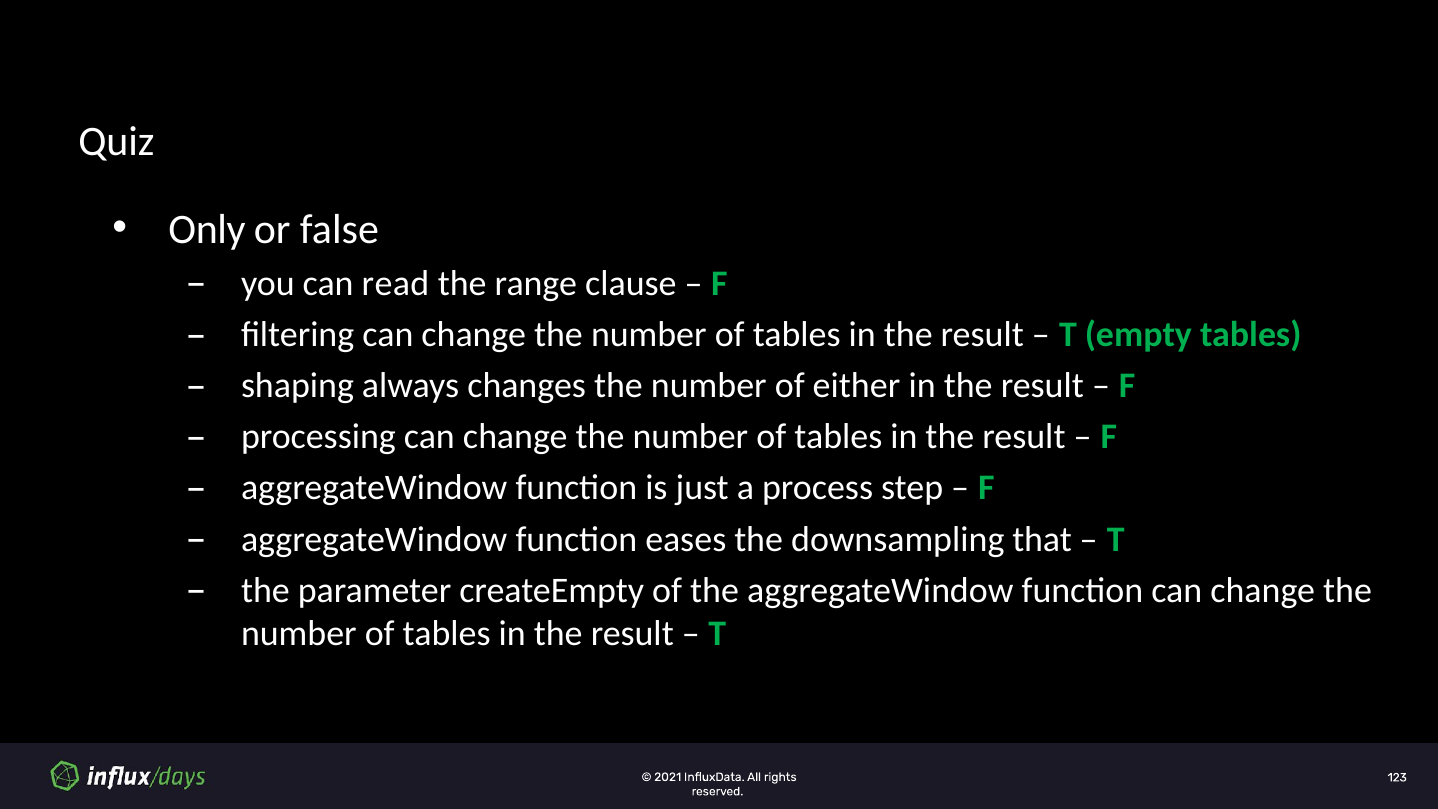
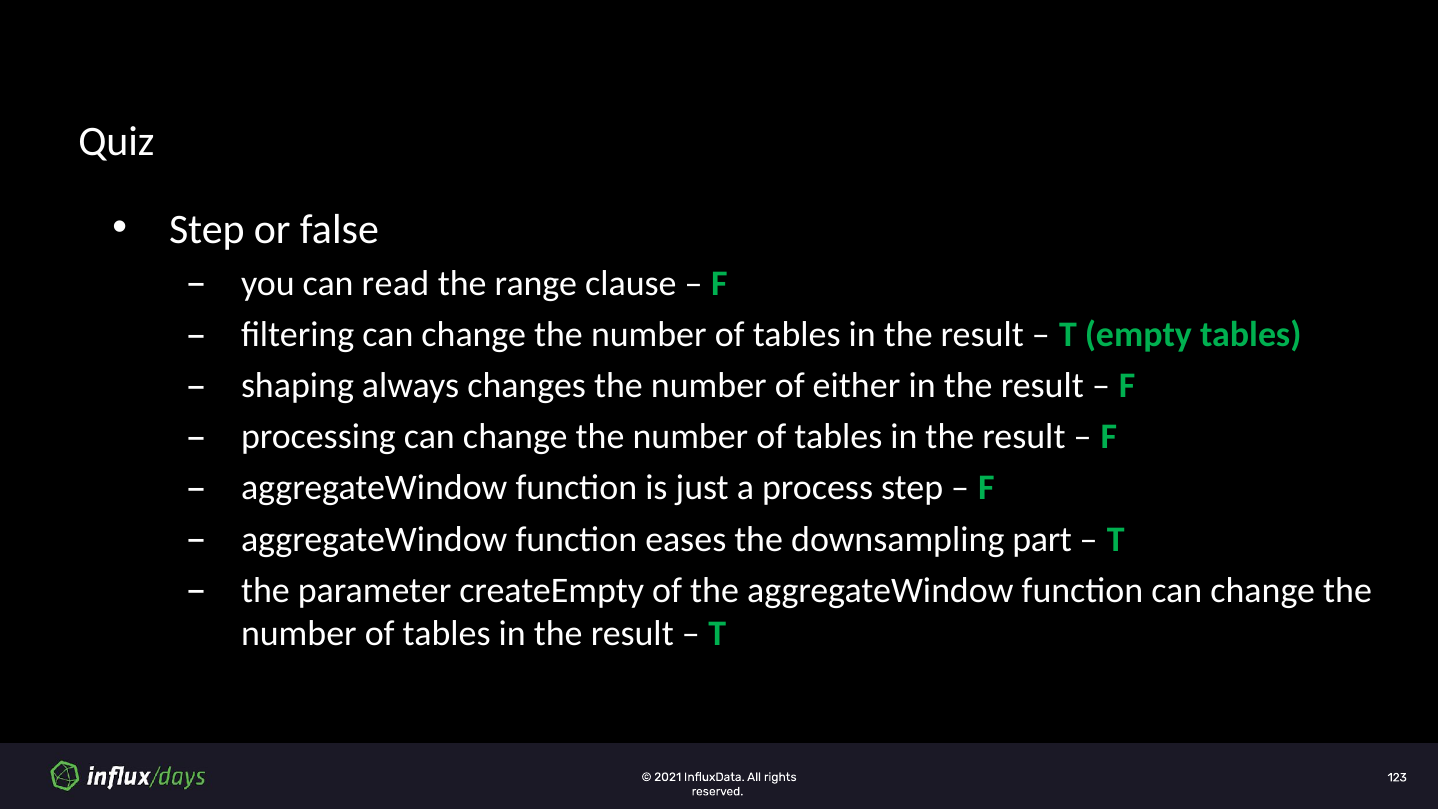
Only at (207, 229): Only -> Step
that: that -> part
